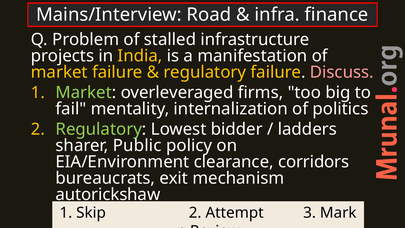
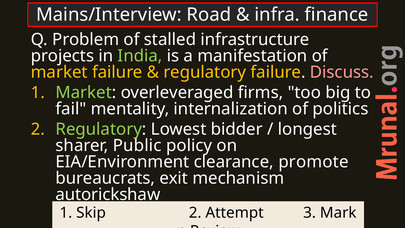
India colour: yellow -> light green
ladders: ladders -> longest
corridors: corridors -> promote
